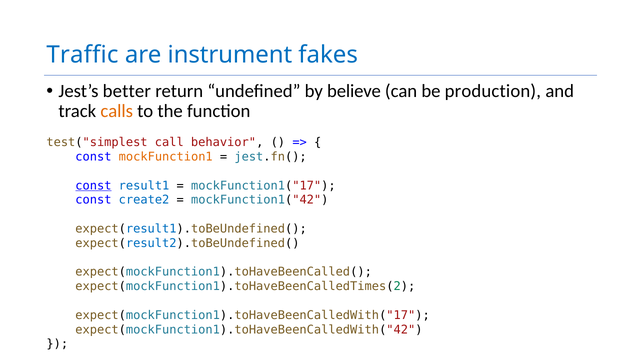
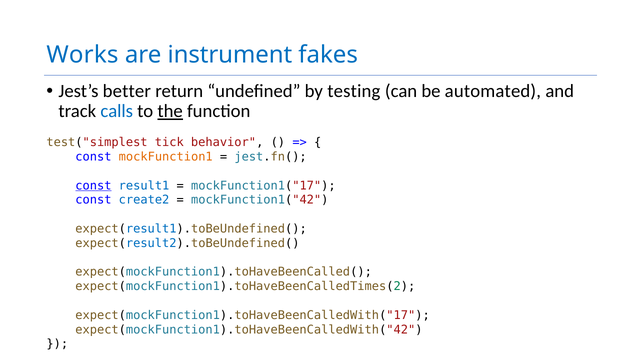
Traffic: Traffic -> Works
believe: believe -> testing
production: production -> automated
calls colour: orange -> blue
the underline: none -> present
call: call -> tick
